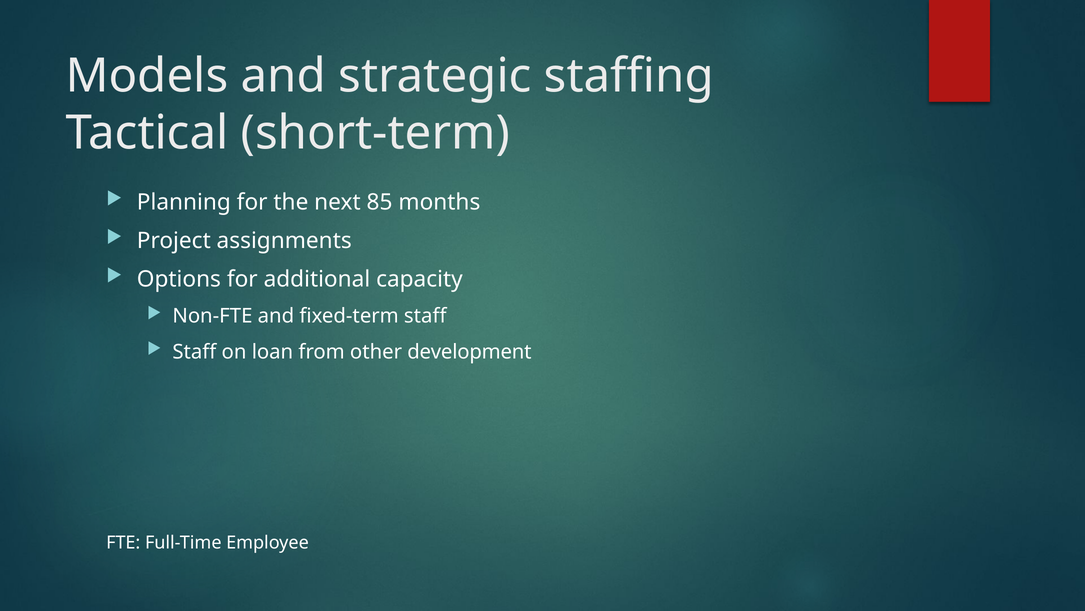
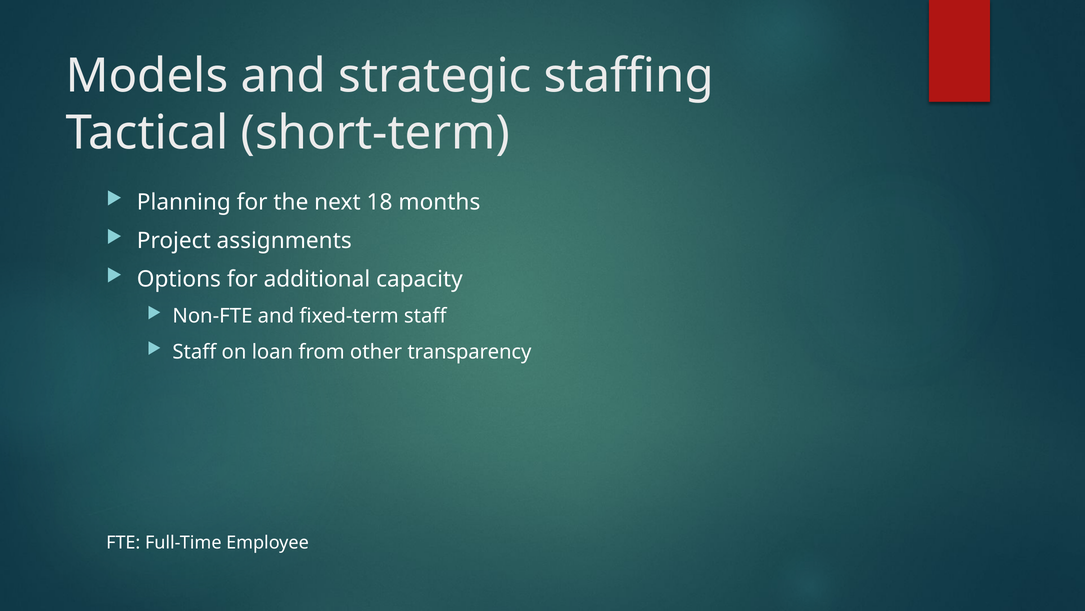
85: 85 -> 18
development: development -> transparency
